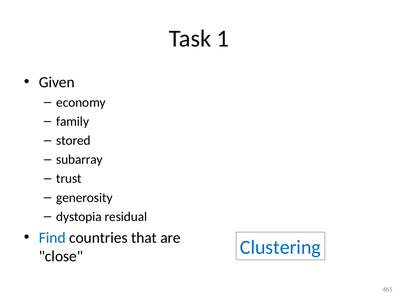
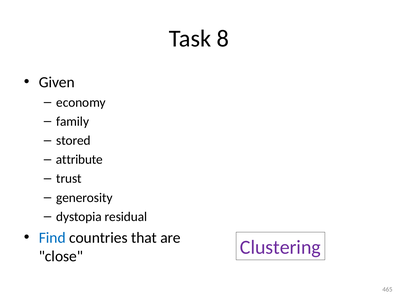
1: 1 -> 8
subarray: subarray -> attribute
Clustering colour: blue -> purple
